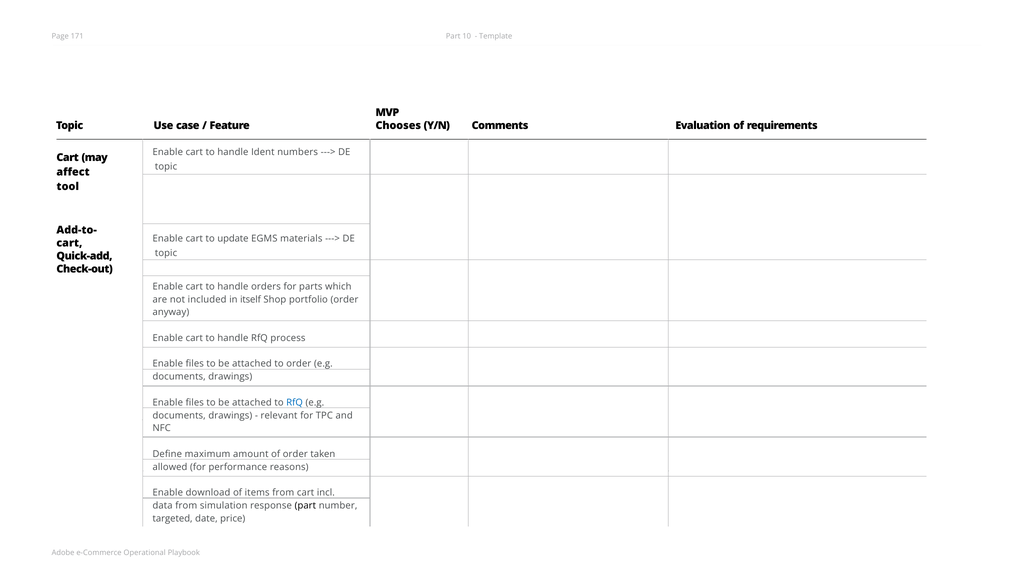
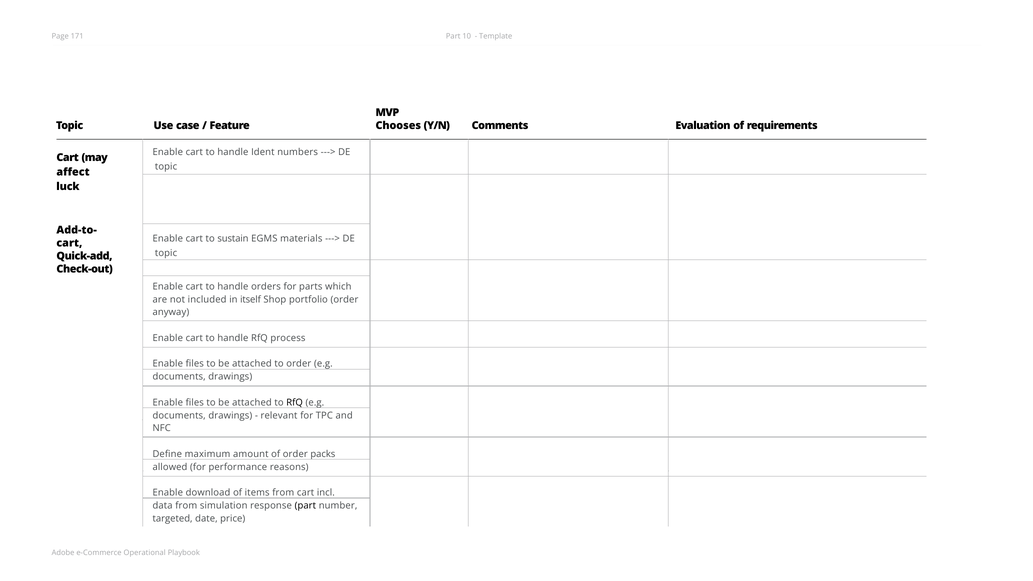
tool: tool -> luck
update: update -> sustain
RfQ at (295, 403) colour: blue -> black
taken: taken -> packs
